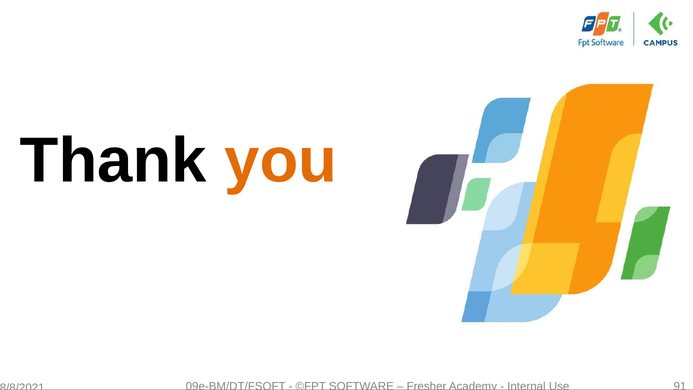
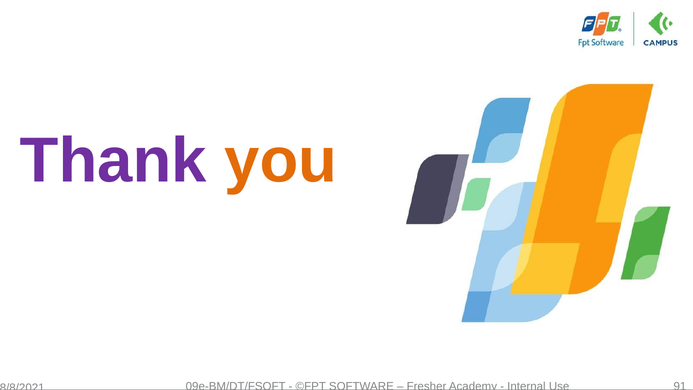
Thank colour: black -> purple
